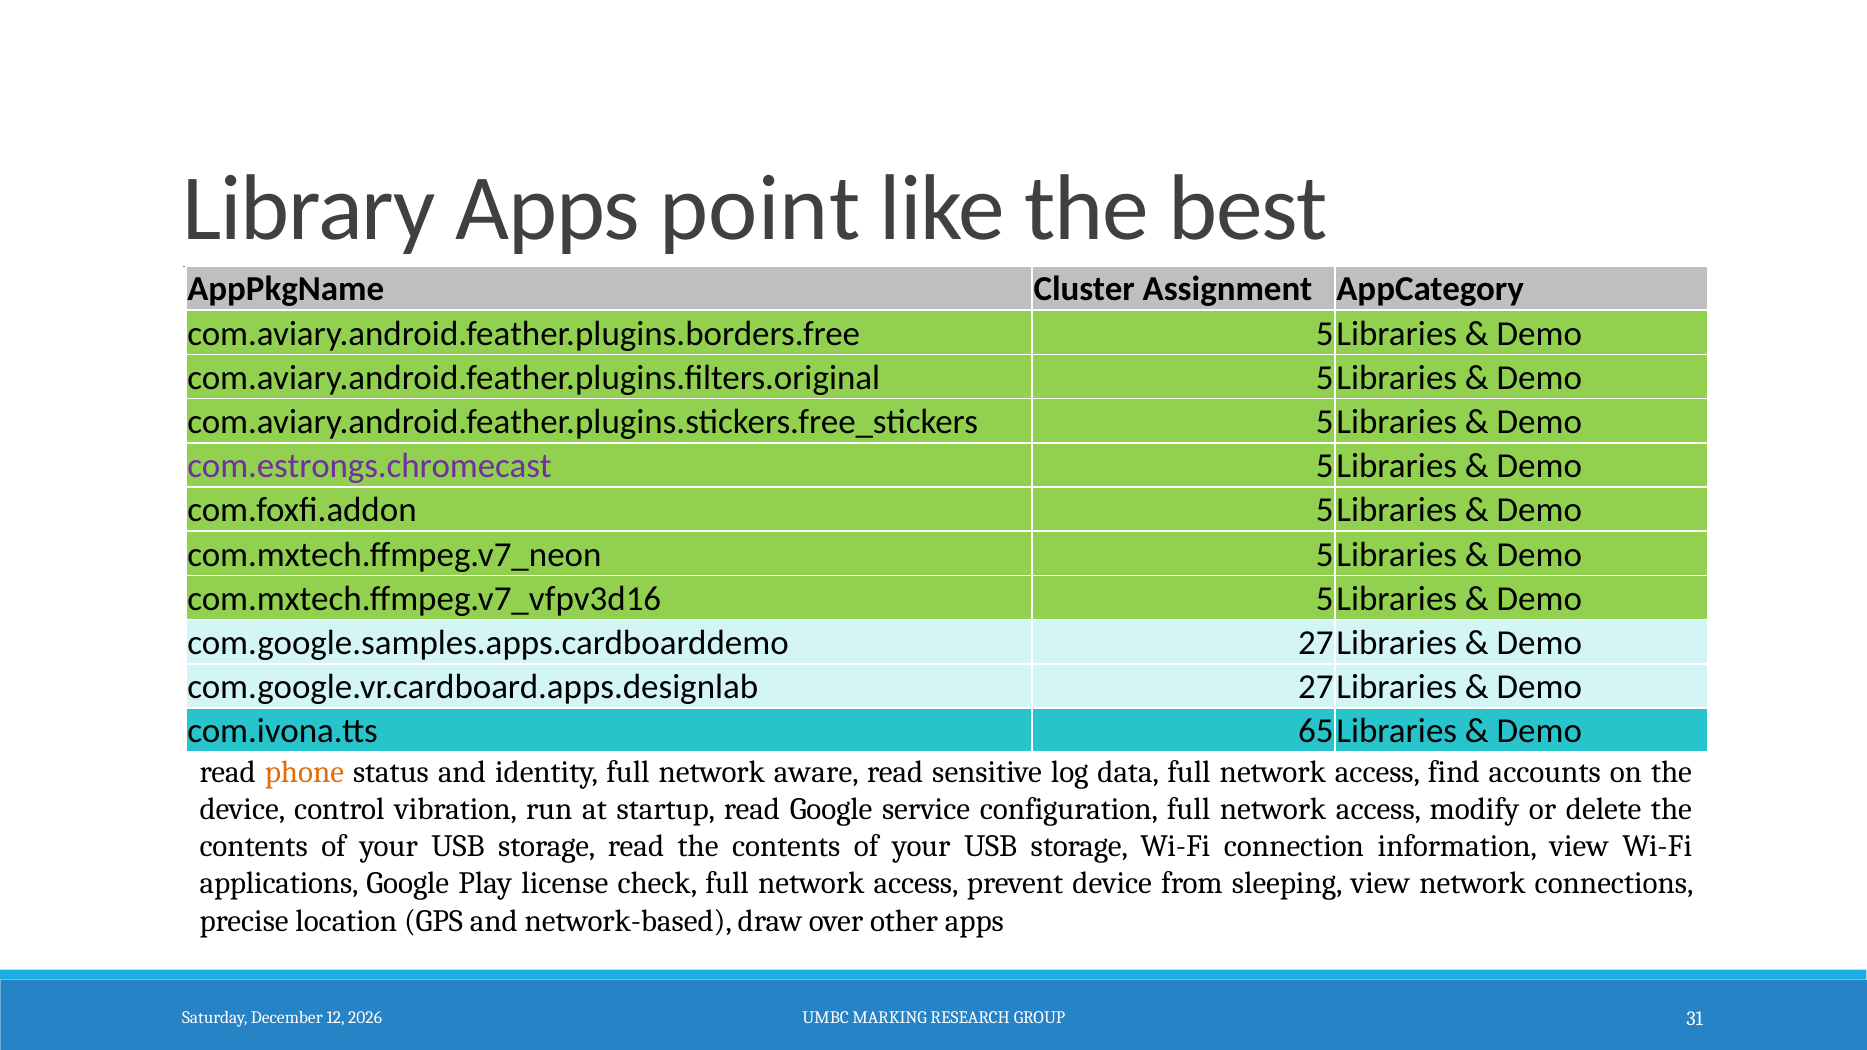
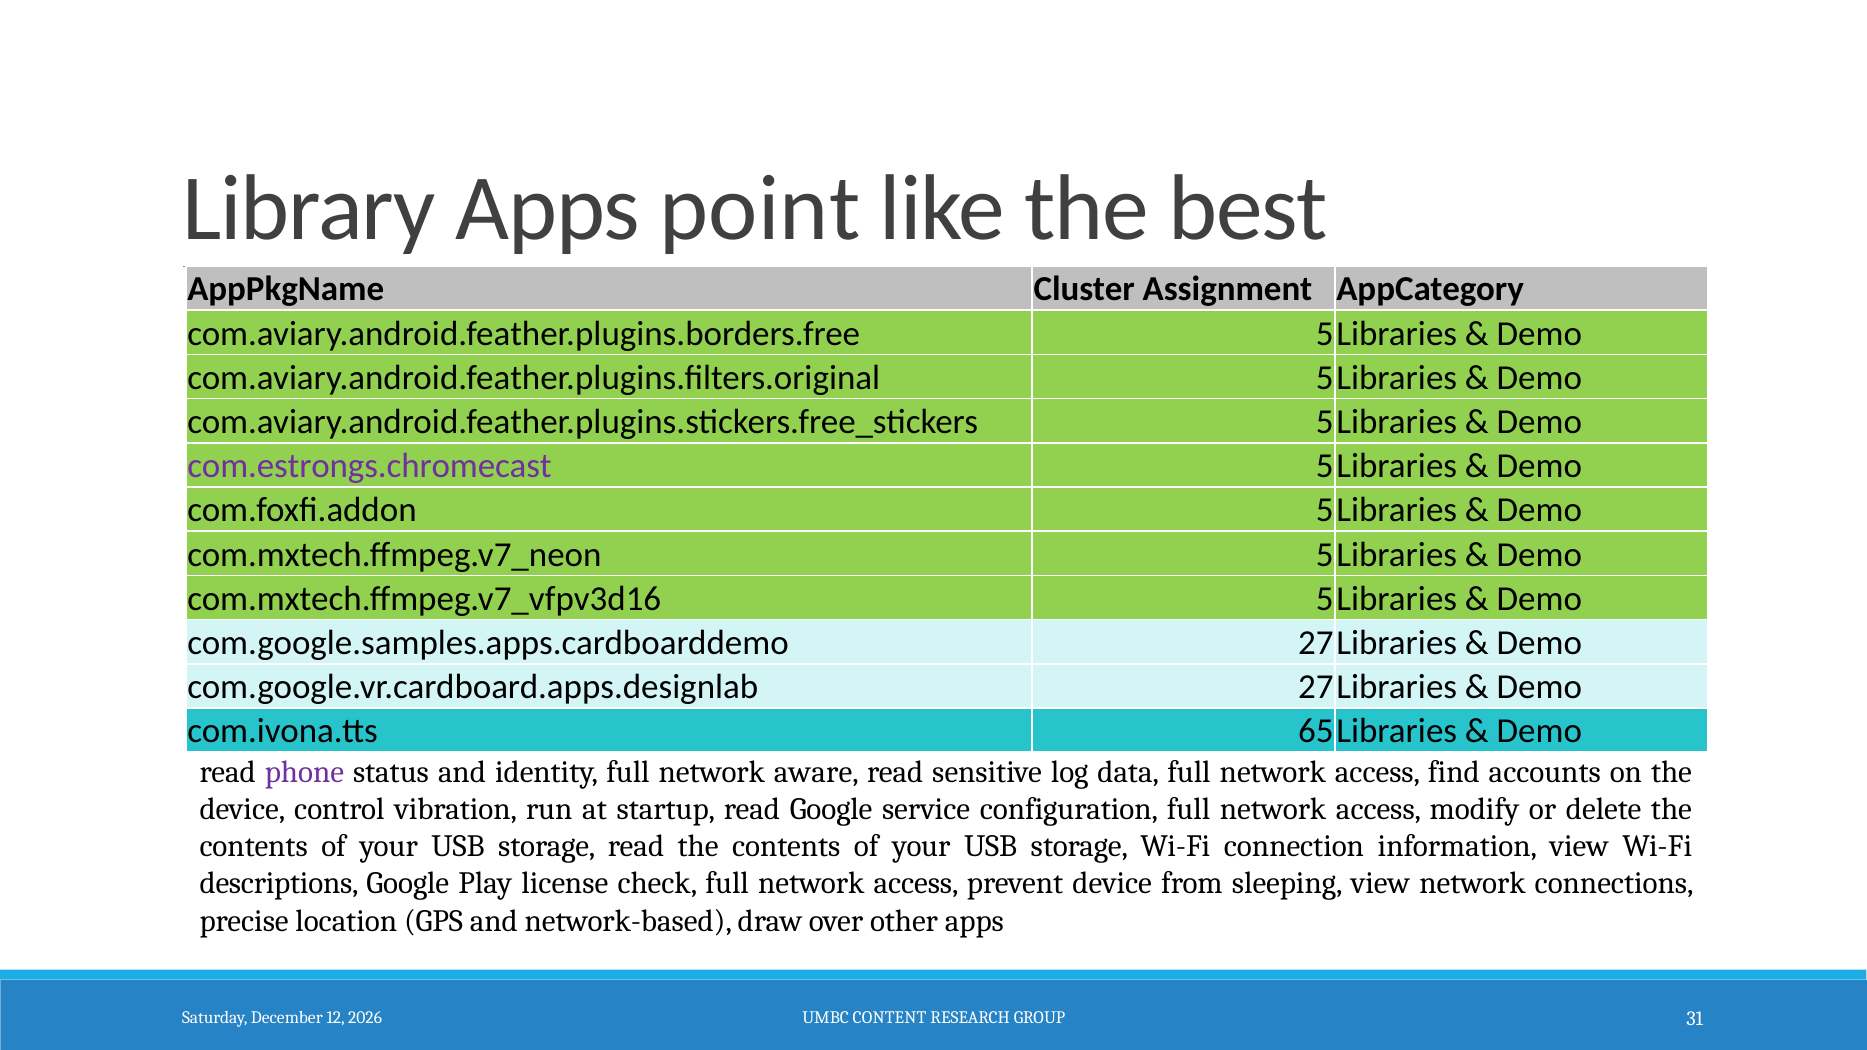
phone colour: orange -> purple
applications: applications -> descriptions
MARKING: MARKING -> CONTENT
